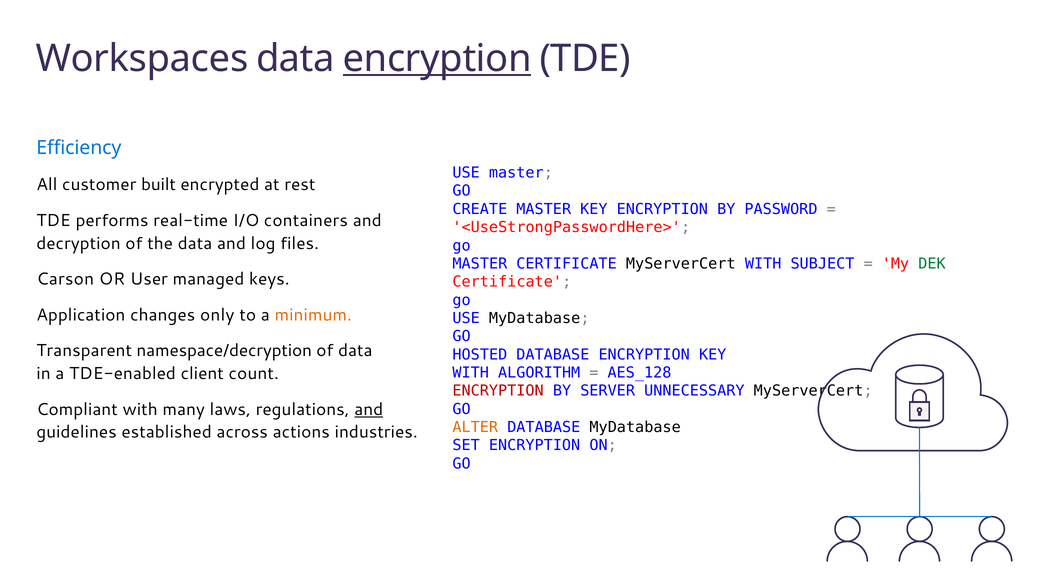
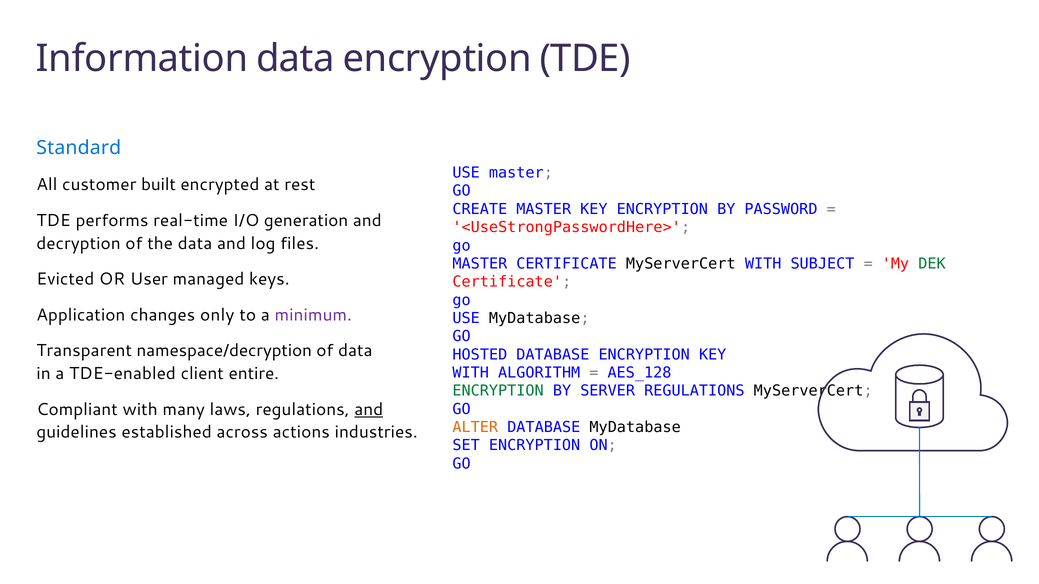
Workspaces: Workspaces -> Information
encryption at (437, 59) underline: present -> none
Efficiency: Efficiency -> Standard
containers: containers -> generation
Carson: Carson -> Evicted
minimum colour: orange -> purple
count: count -> entire
ENCRYPTION at (498, 391) colour: red -> green
SERVER UNNECESSARY: UNNECESSARY -> REGULATIONS
